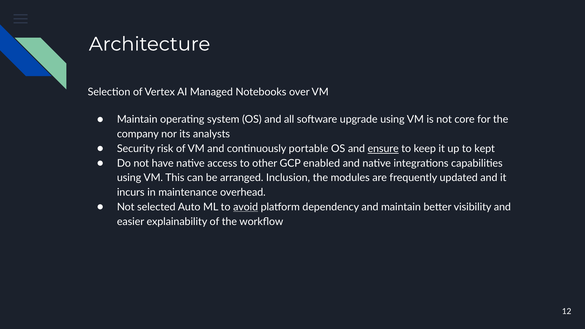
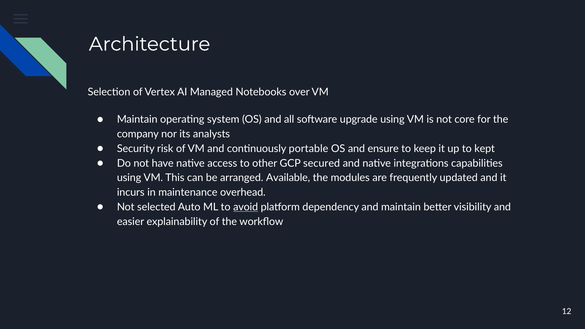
ensure underline: present -> none
enabled: enabled -> secured
Inclusion: Inclusion -> Available
